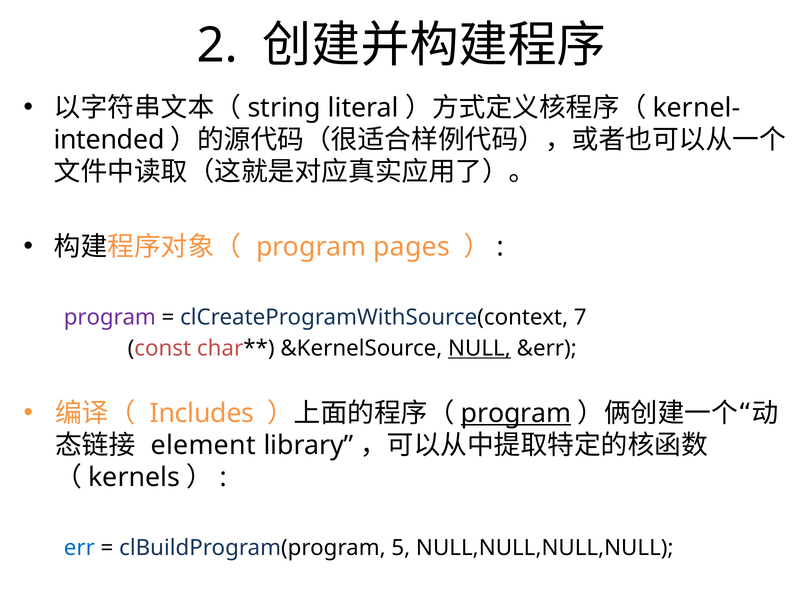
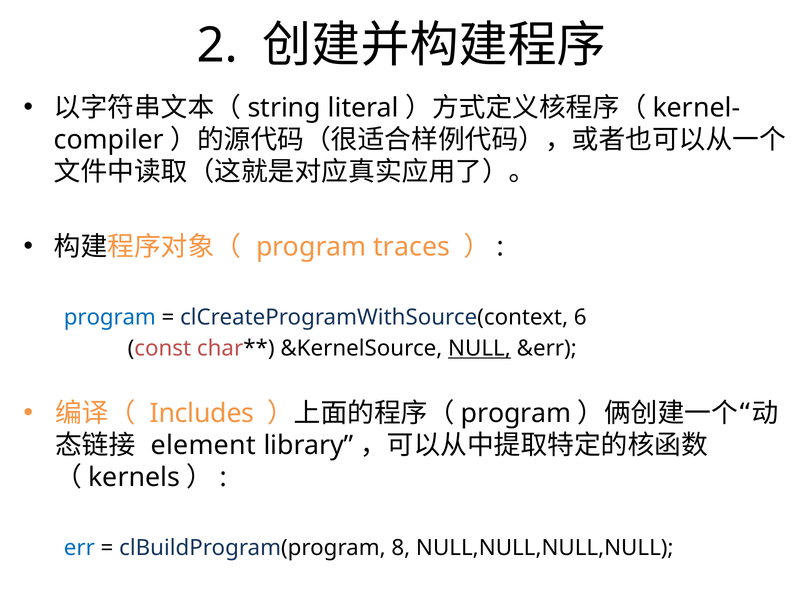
intended: intended -> compiler
pages: pages -> traces
program at (110, 317) colour: purple -> blue
7: 7 -> 6
program at (516, 414) underline: present -> none
5: 5 -> 8
